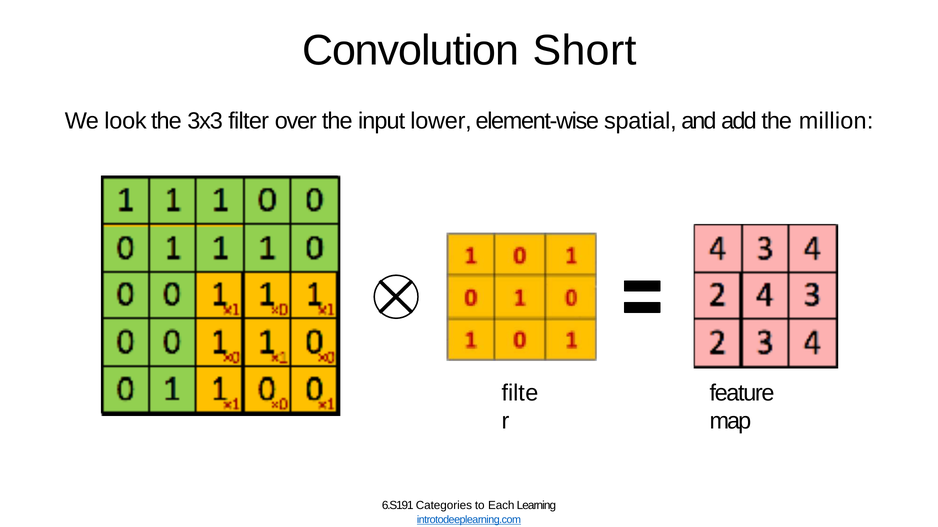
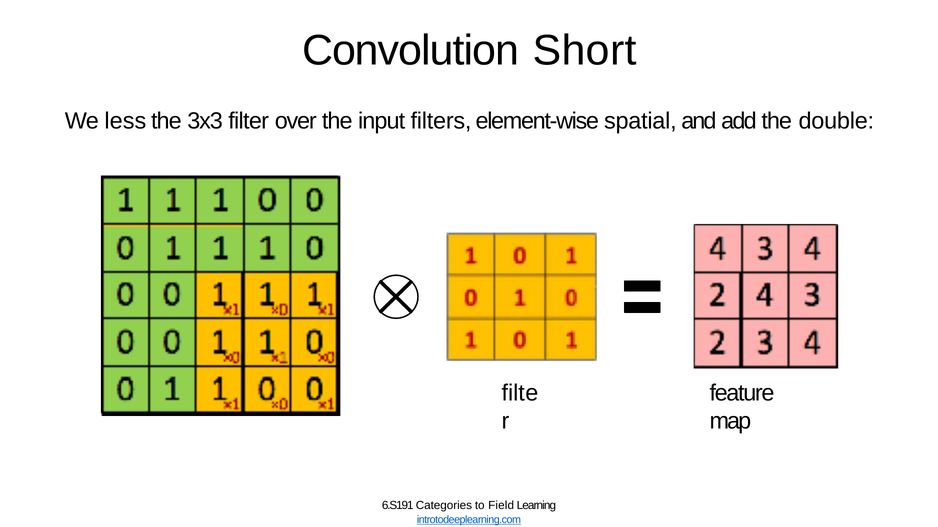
look: look -> less
lower: lower -> filters
million: million -> double
Each: Each -> Field
